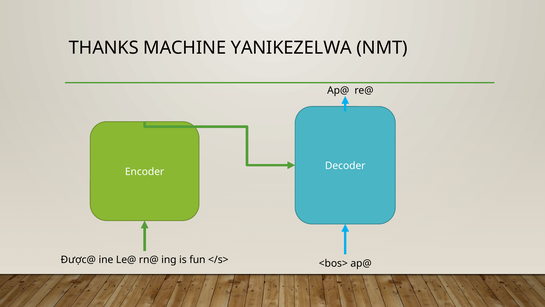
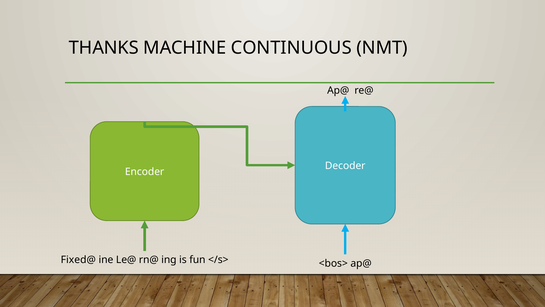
YANIKEZELWA: YANIKEZELWA -> CONTINUOUS
Được@: Được@ -> Fixed@
